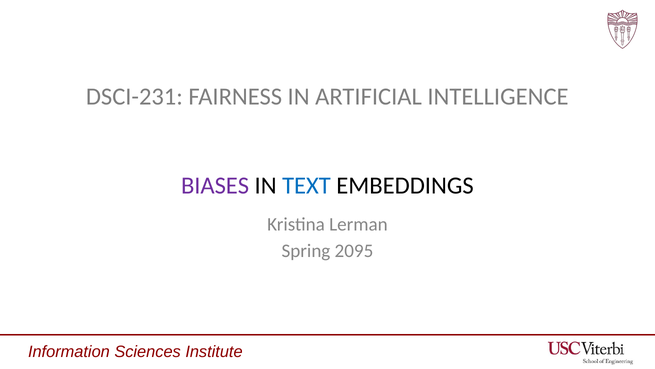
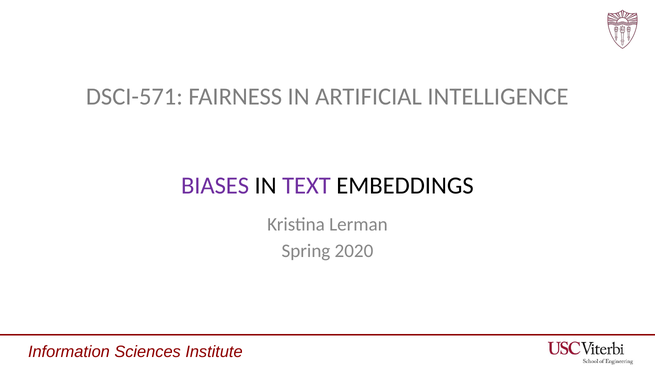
DSCI-231: DSCI-231 -> DSCI-571
TEXT colour: blue -> purple
2095: 2095 -> 2020
